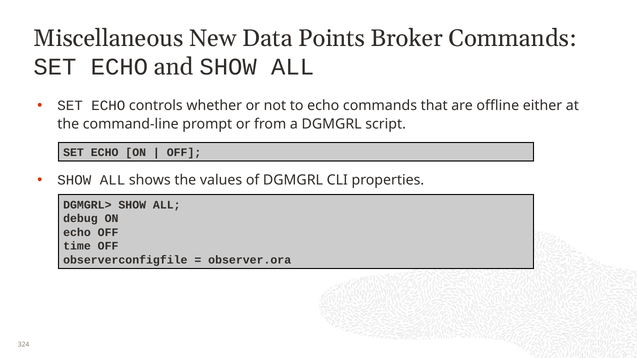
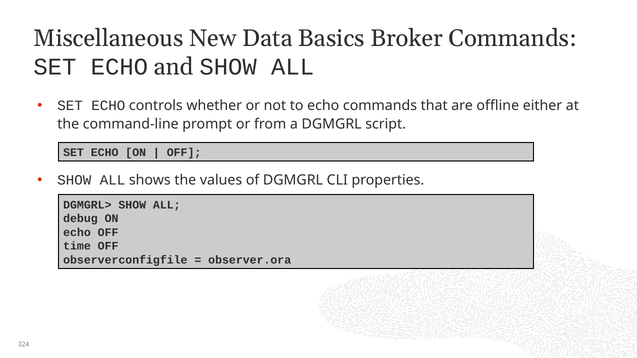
Points: Points -> Basics
